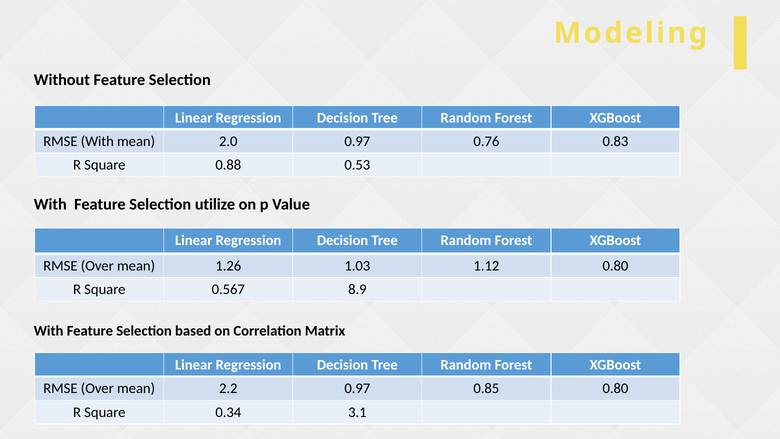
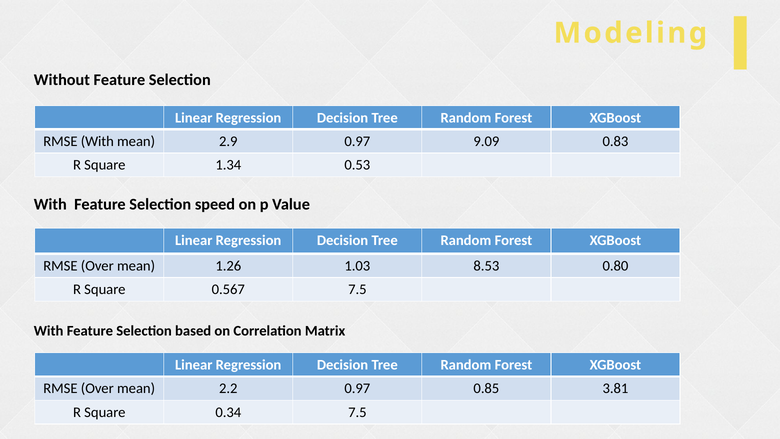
2.0: 2.0 -> 2.9
0.76: 0.76 -> 9.09
0.88: 0.88 -> 1.34
utilize: utilize -> speed
1.12: 1.12 -> 8.53
0.567 8.9: 8.9 -> 7.5
0.85 0.80: 0.80 -> 3.81
0.34 3.1: 3.1 -> 7.5
